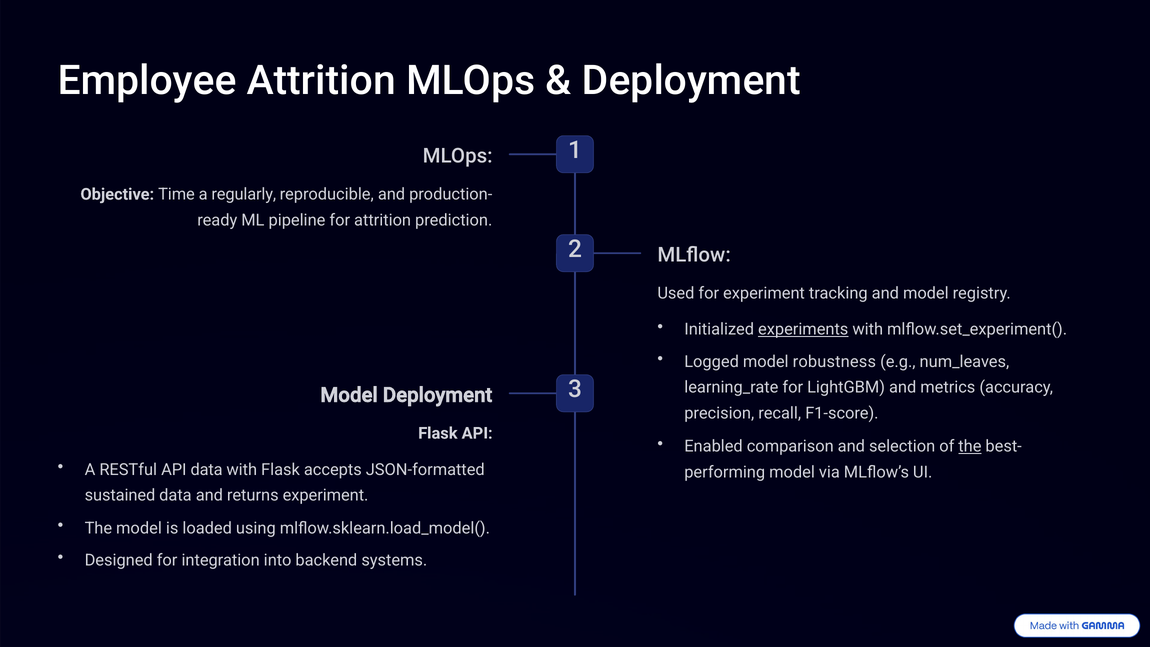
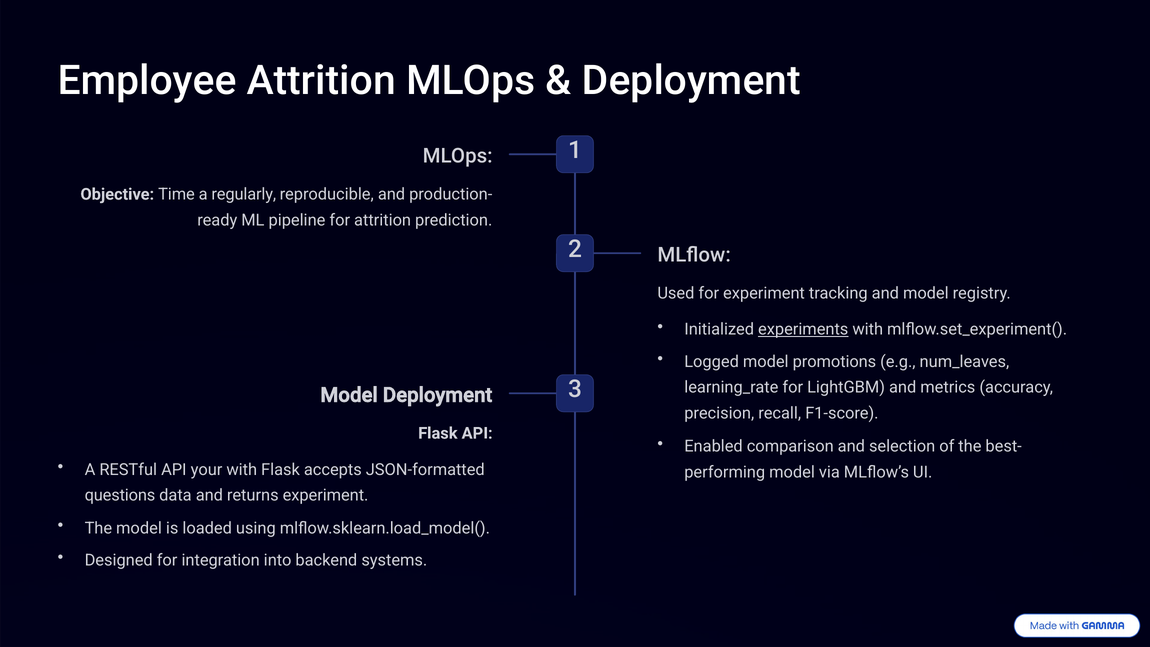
robustness: robustness -> promotions
the at (970, 446) underline: present -> none
API data: data -> your
sustained: sustained -> questions
